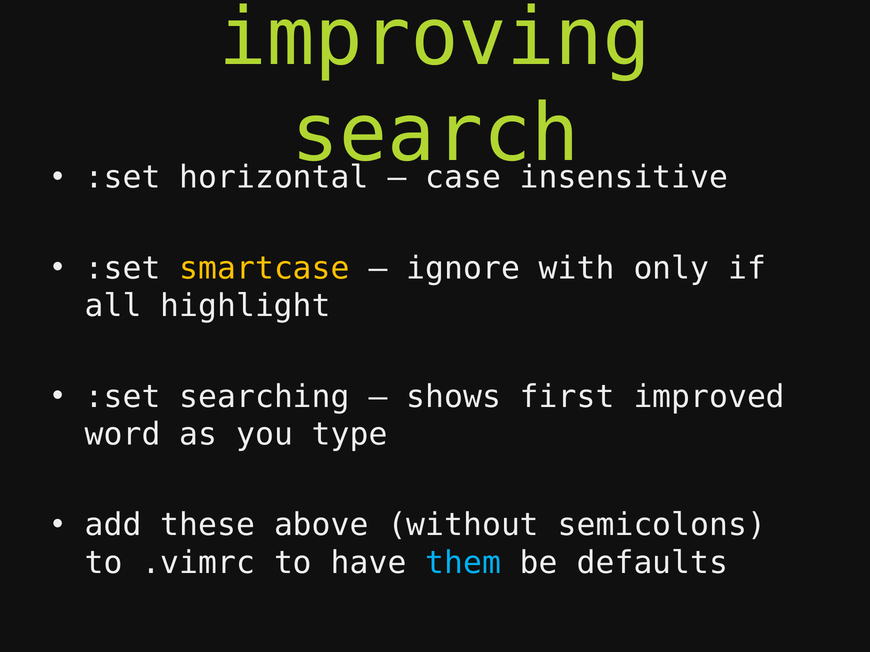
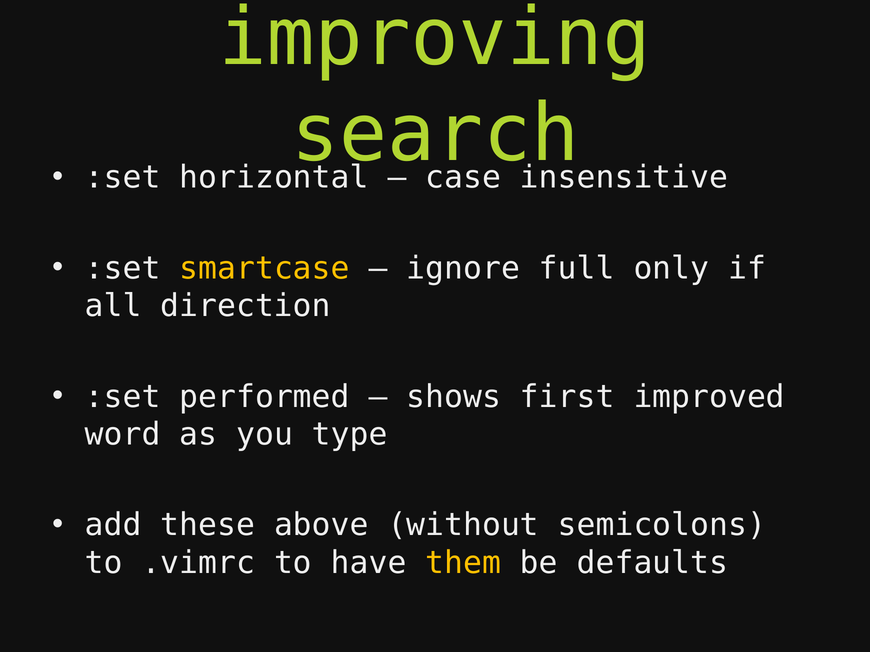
with: with -> full
highlight: highlight -> direction
searching: searching -> performed
them colour: light blue -> yellow
